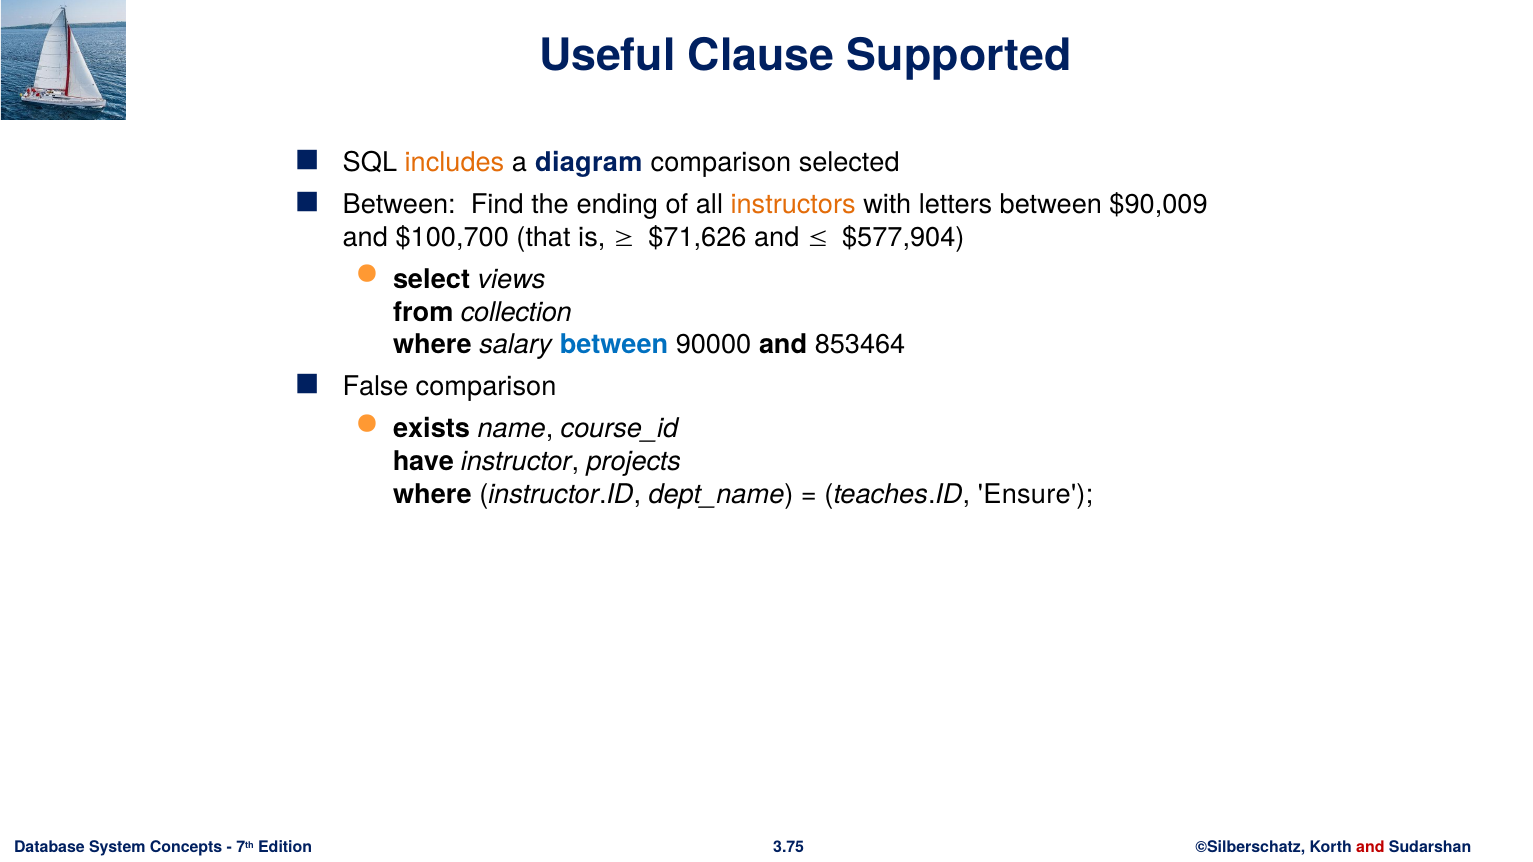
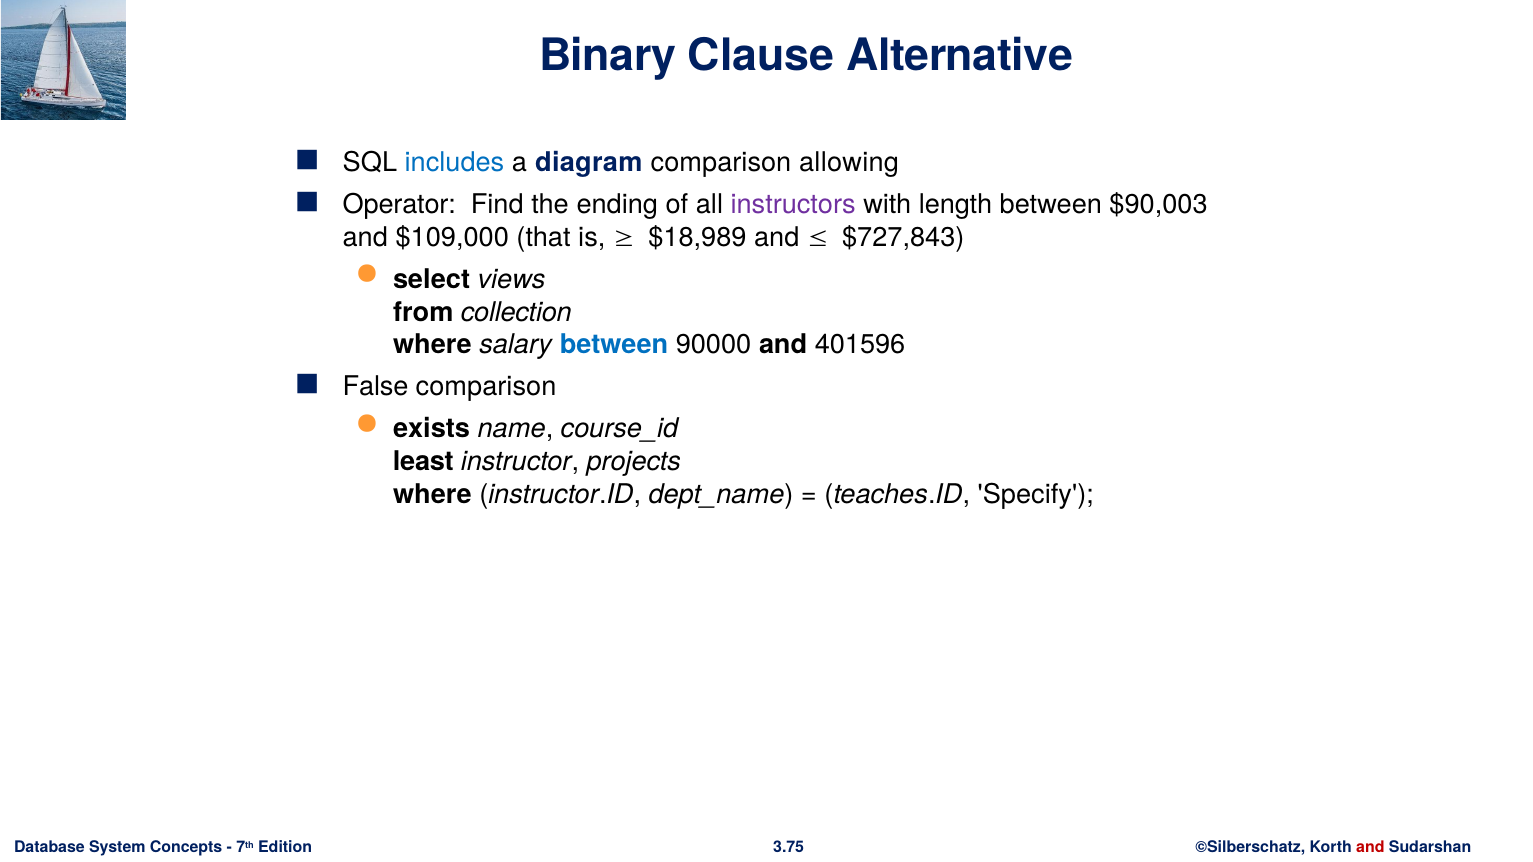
Useful: Useful -> Binary
Supported: Supported -> Alternative
includes colour: orange -> blue
selected: selected -> allowing
Between at (399, 205): Between -> Operator
instructors colour: orange -> purple
letters: letters -> length
$90,009: $90,009 -> $90,003
$100,700: $100,700 -> $109,000
$71,626: $71,626 -> $18,989
$577,904: $577,904 -> $727,843
853464: 853464 -> 401596
have: have -> least
Ensure: Ensure -> Specify
